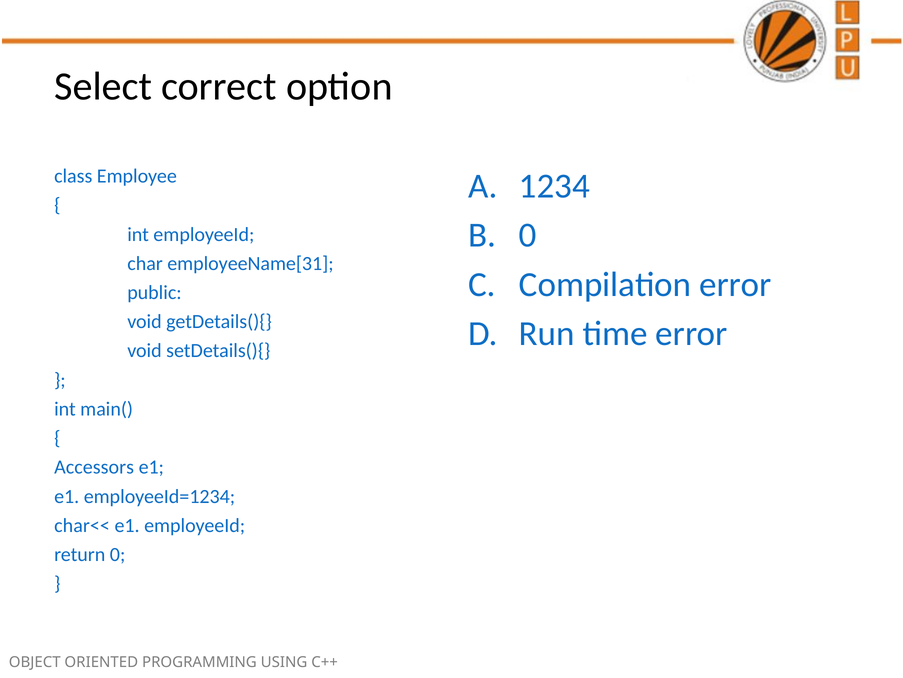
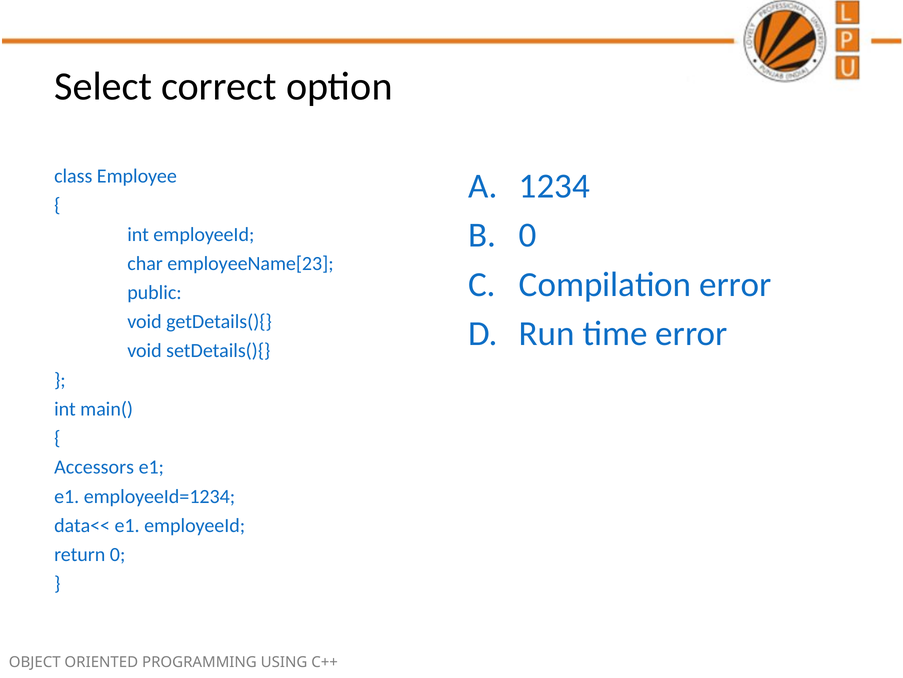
employeeName[31: employeeName[31 -> employeeName[23
char<<: char<< -> data<<
